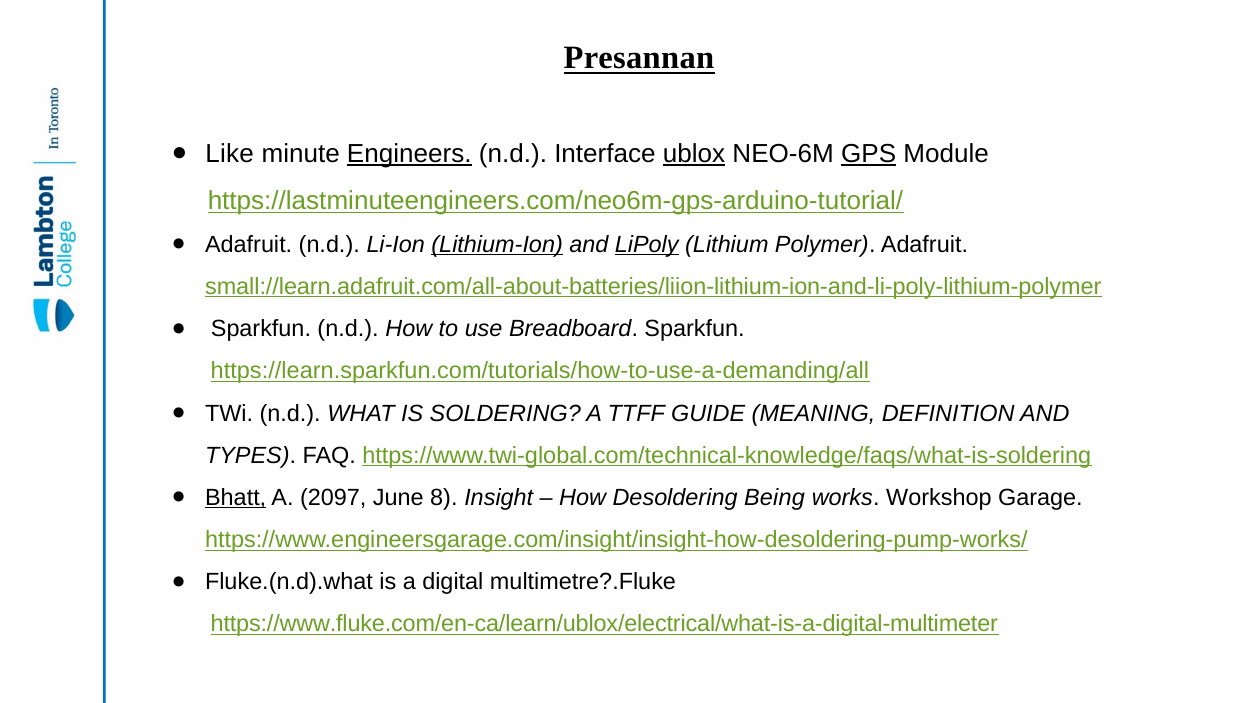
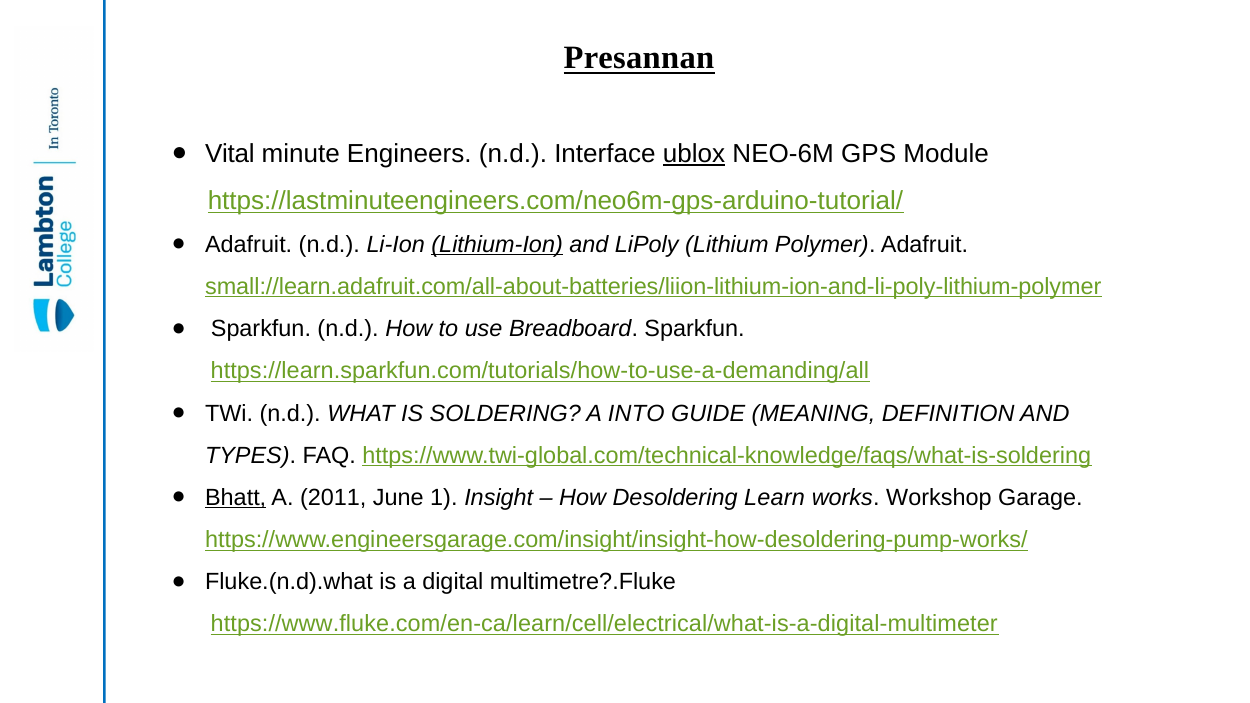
Like: Like -> Vital
Engineers underline: present -> none
GPS underline: present -> none
LiPoly underline: present -> none
TTFF: TTFF -> INTO
2097: 2097 -> 2011
8: 8 -> 1
Being: Being -> Learn
https://www.fluke.com/en-ca/learn/ublox/electrical/what-is-a-digital-multimeter: https://www.fluke.com/en-ca/learn/ublox/electrical/what-is-a-digital-multimeter -> https://www.fluke.com/en-ca/learn/cell/electrical/what-is-a-digital-multimeter
